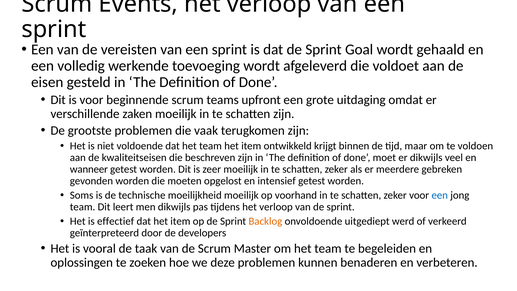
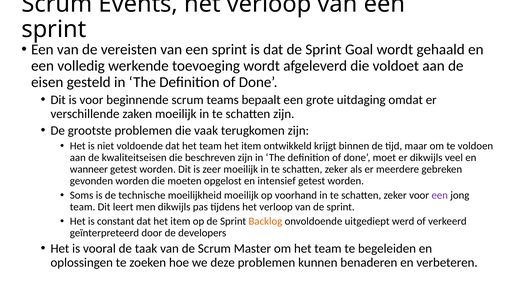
upfront: upfront -> bepaalt
een at (440, 195) colour: blue -> purple
effectief: effectief -> constant
